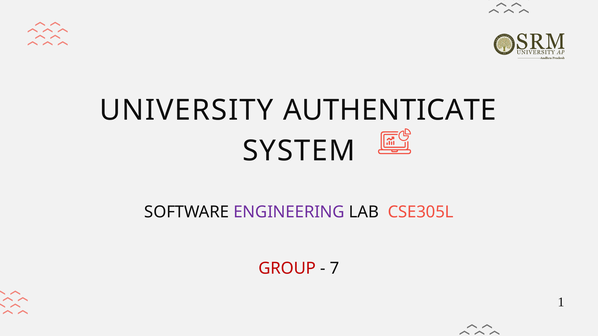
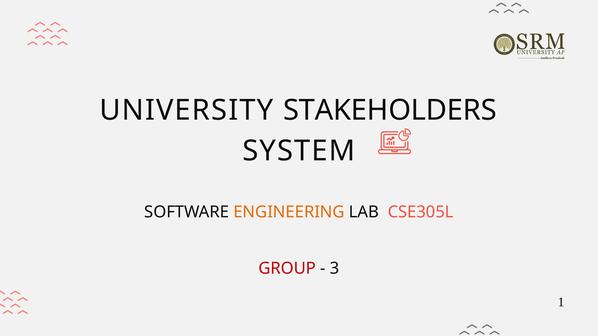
AUTHENTICATE: AUTHENTICATE -> STAKEHOLDERS
ENGINEERING colour: purple -> orange
7: 7 -> 3
